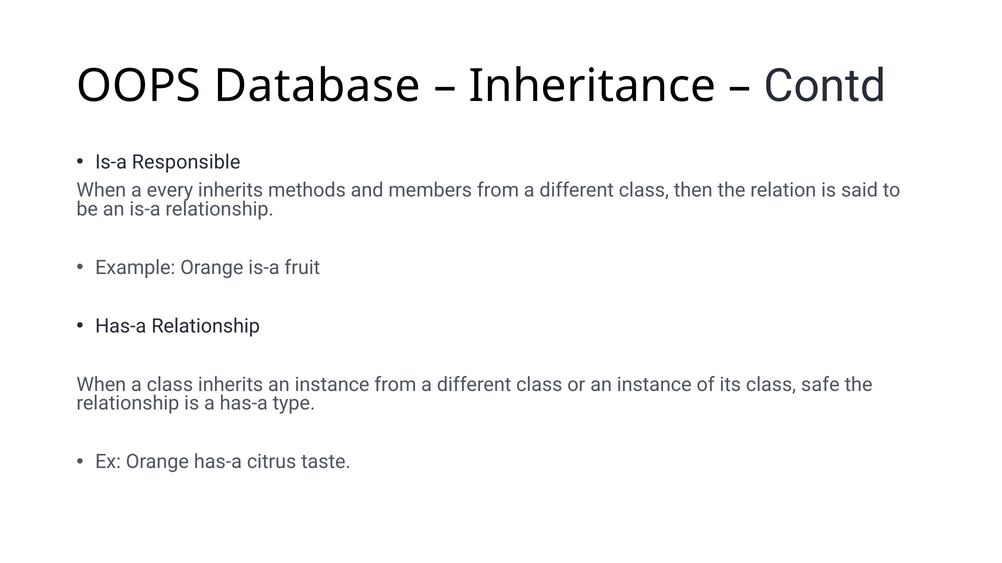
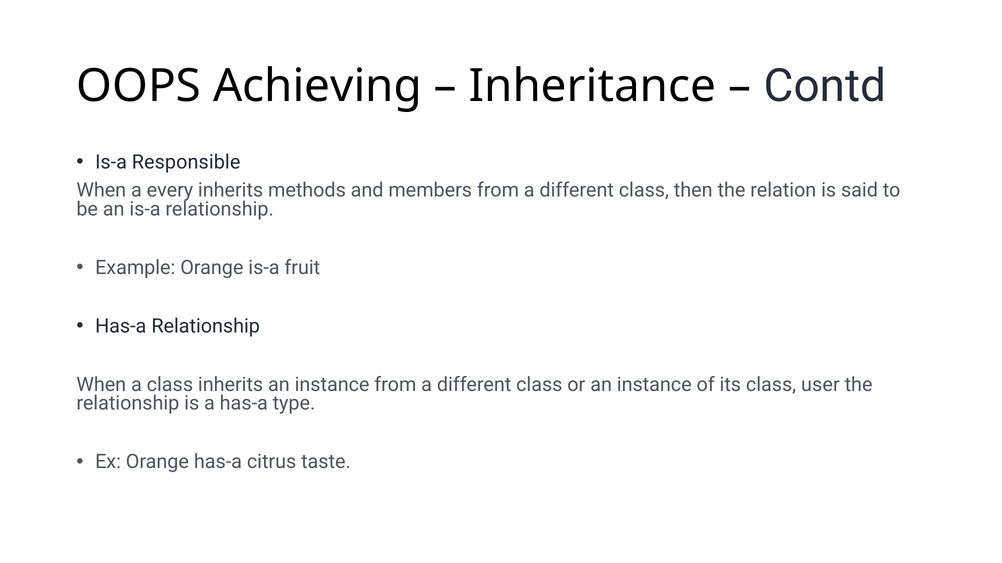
Database: Database -> Achieving
safe: safe -> user
